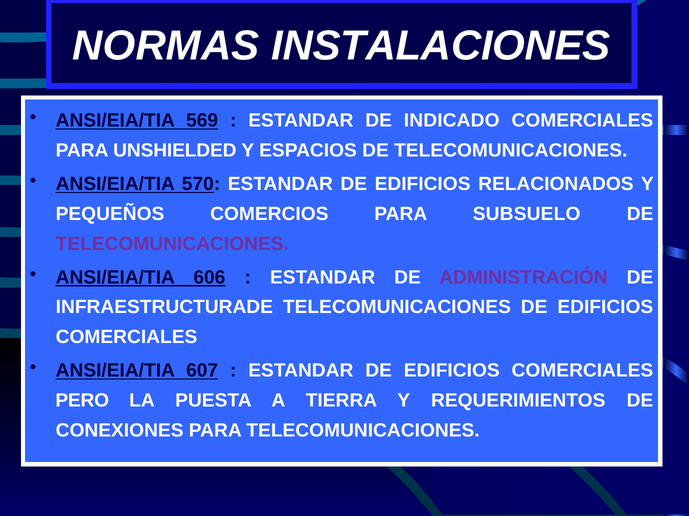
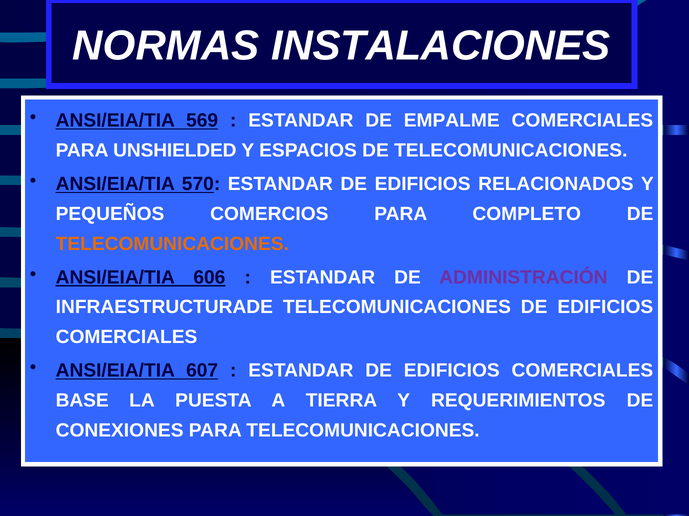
INDICADO: INDICADO -> EMPALME
SUBSUELO: SUBSUELO -> COMPLETO
TELECOMUNICACIONES at (172, 244) colour: purple -> orange
PERO: PERO -> BASE
